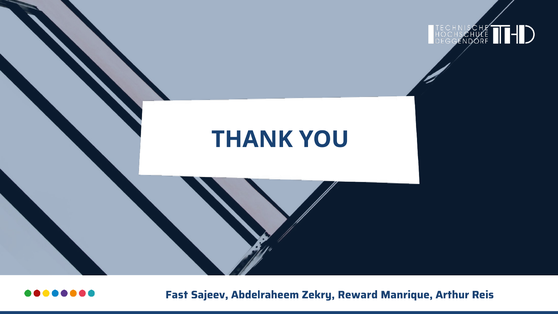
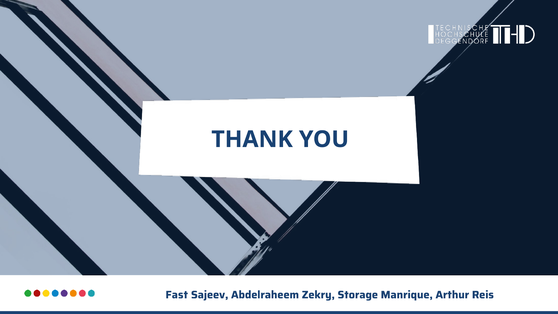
Reward: Reward -> Storage
